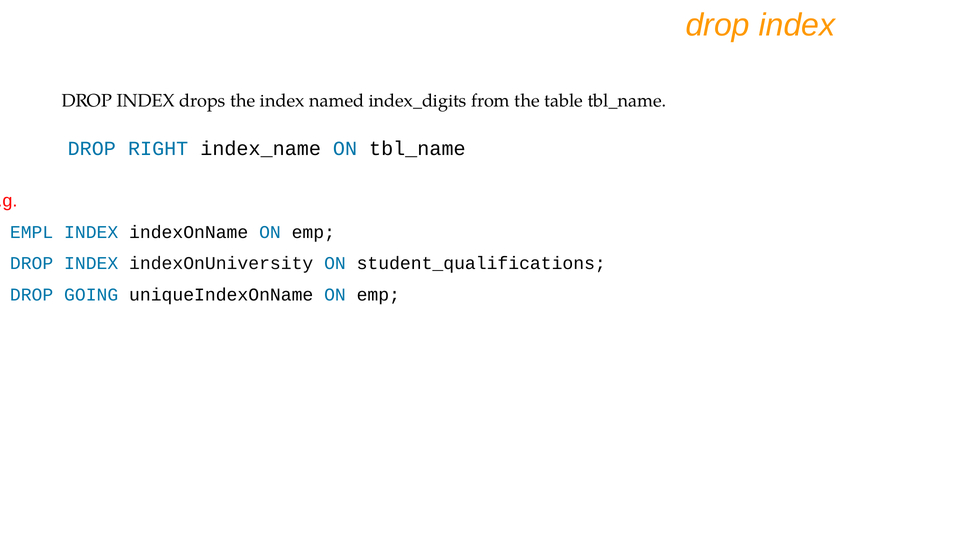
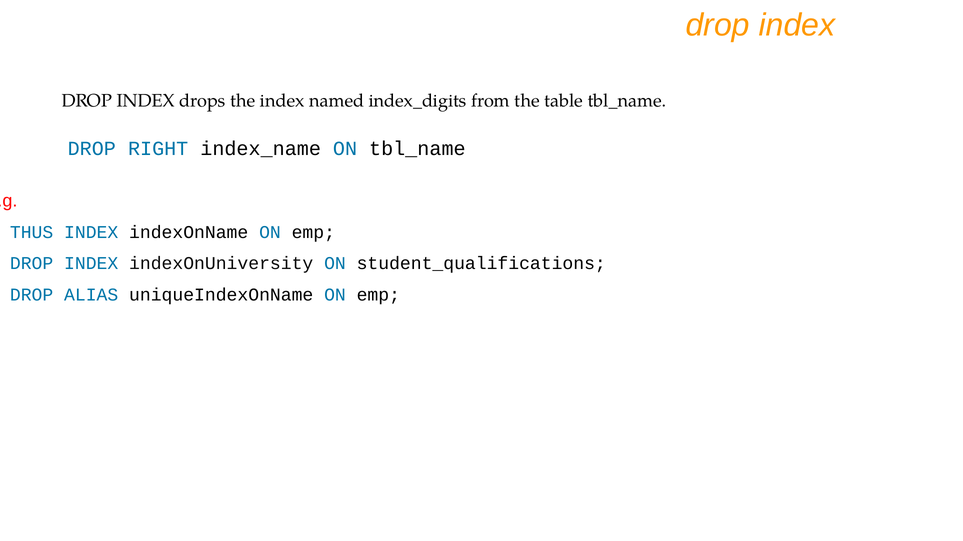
EMPL: EMPL -> THUS
GOING: GOING -> ALIAS
